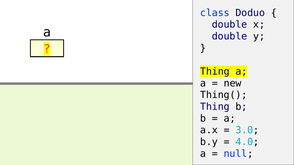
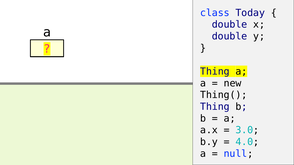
Doduo: Doduo -> Today
